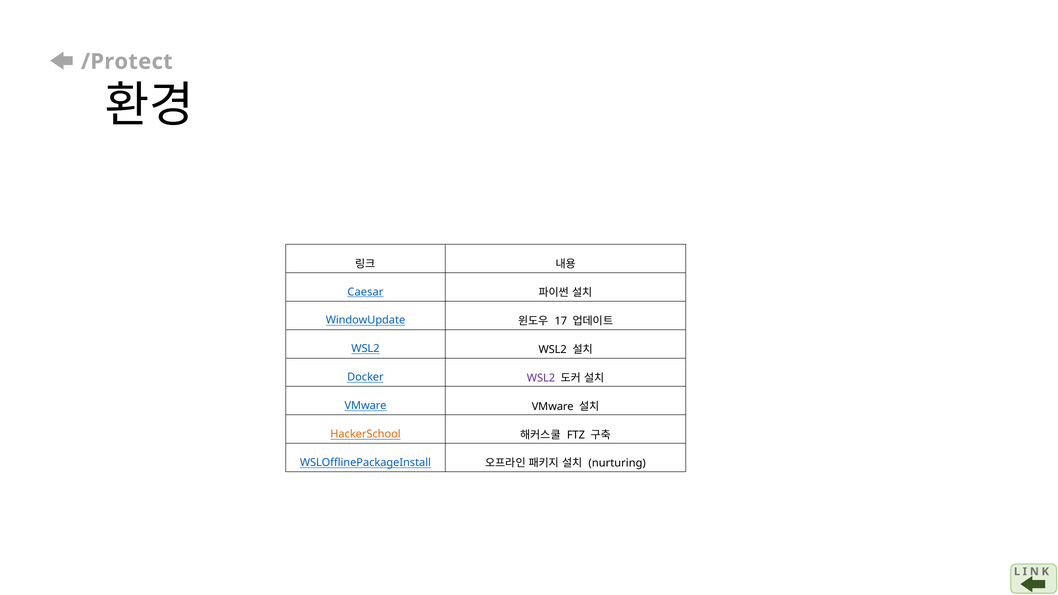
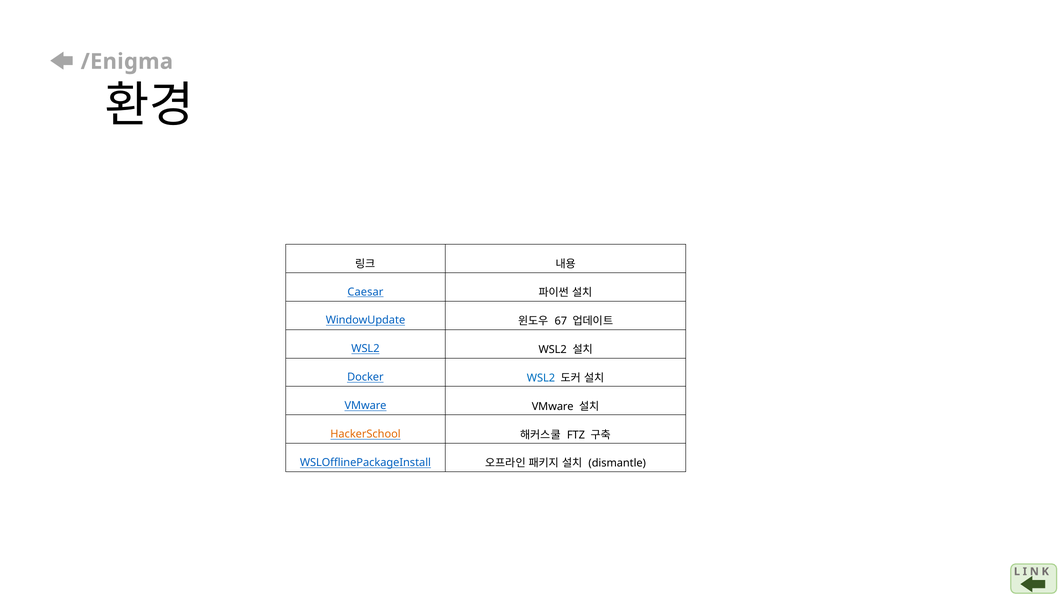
/Protect: /Protect -> /Enigma
17: 17 -> 67
WSL2 at (541, 378) colour: purple -> blue
nurturing: nurturing -> dismantle
